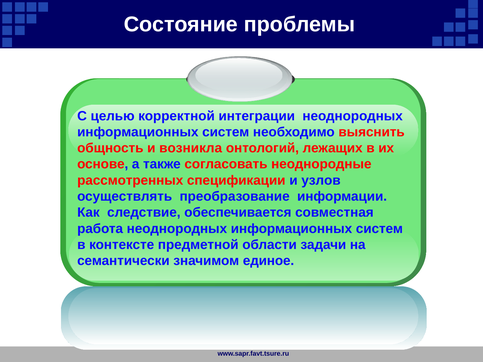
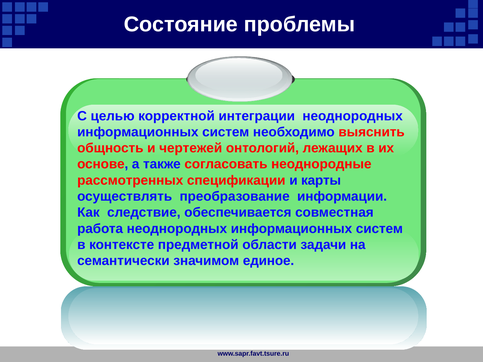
возникла: возникла -> чертежей
узлов: узлов -> карты
